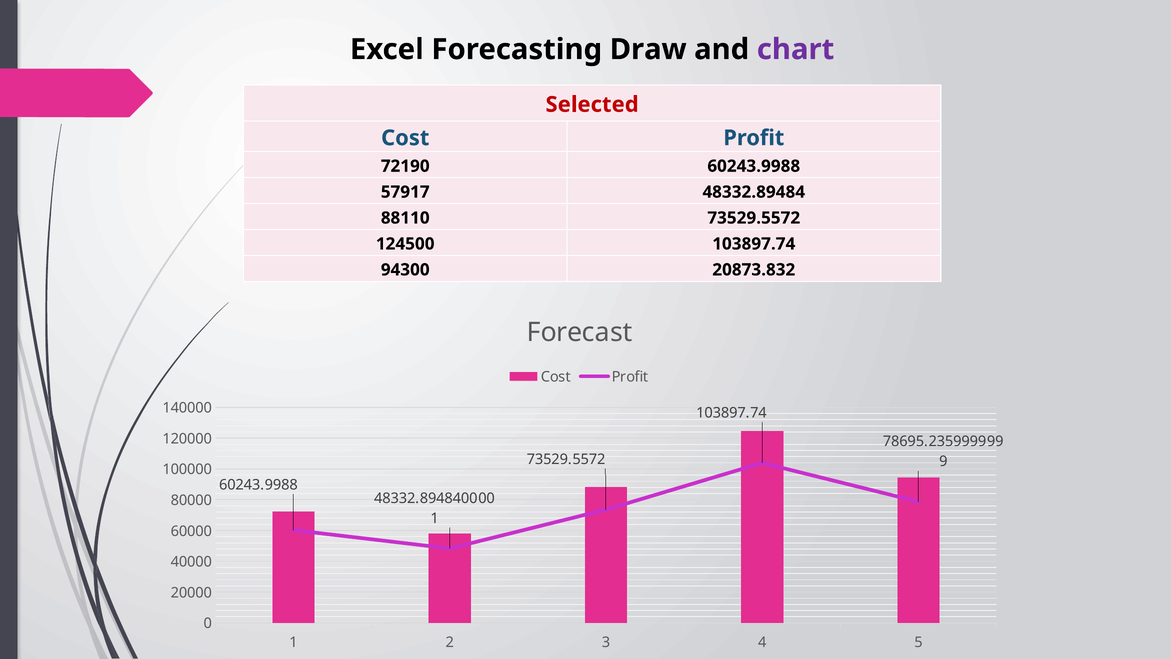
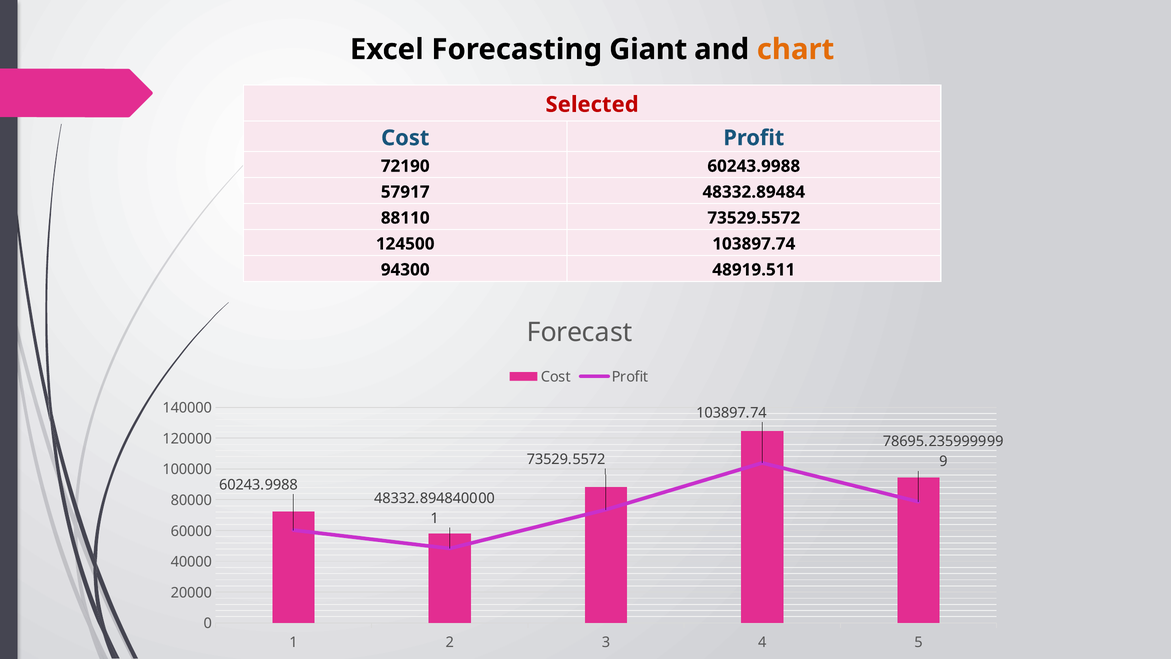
Draw: Draw -> Giant
chart colour: purple -> orange
20873.832: 20873.832 -> 48919.511
